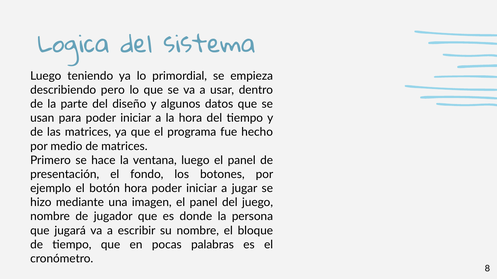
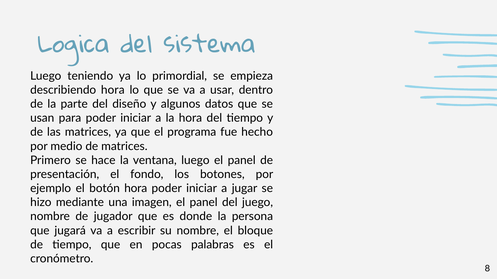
describiendo pero: pero -> hora
